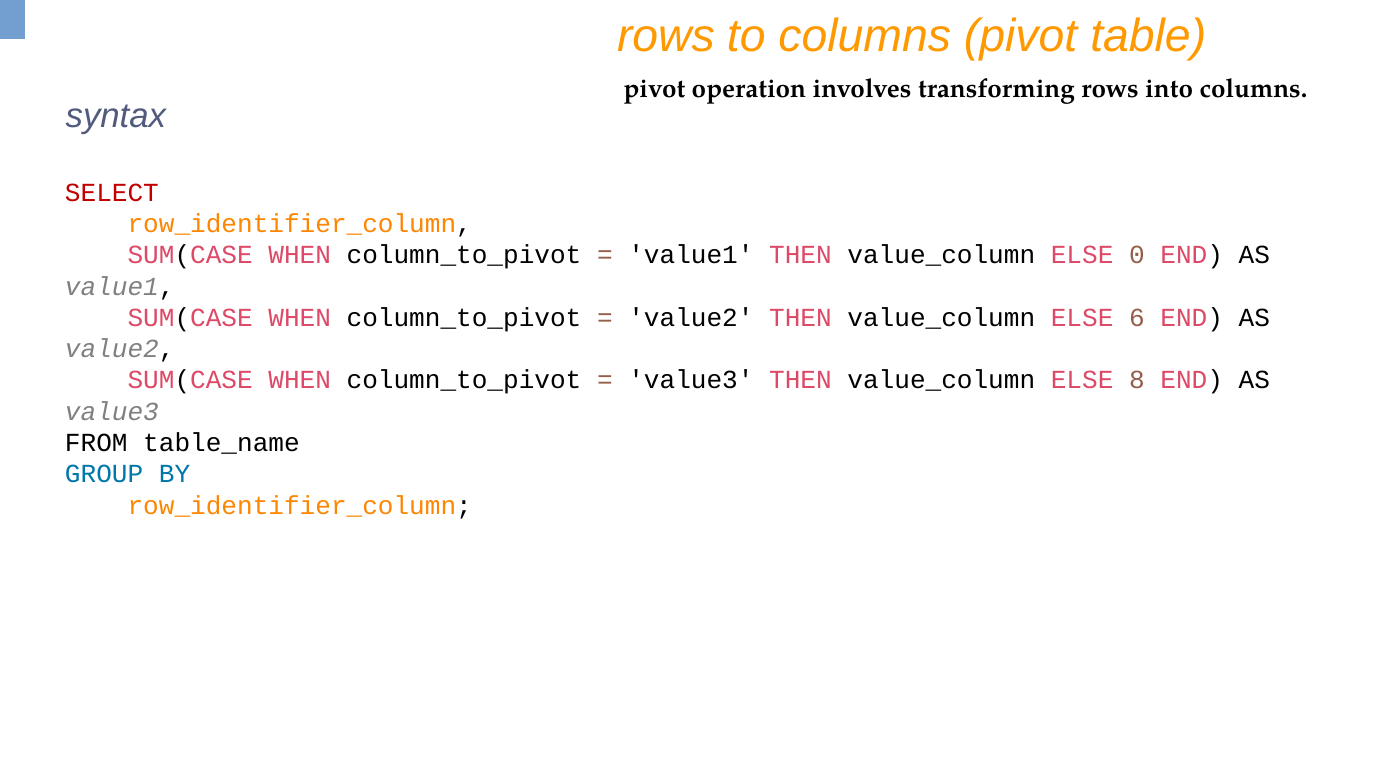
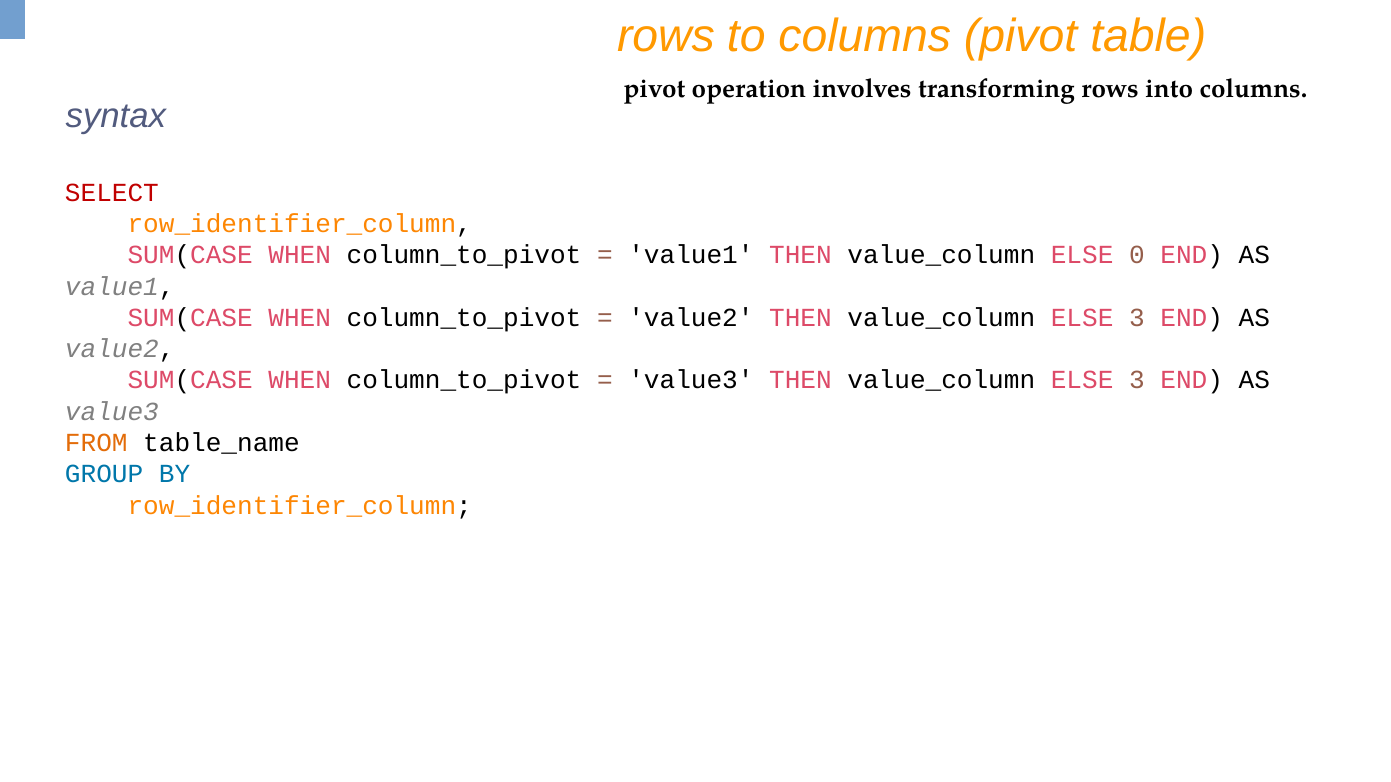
6 at (1137, 318): 6 -> 3
8 at (1137, 381): 8 -> 3
FROM colour: black -> orange
